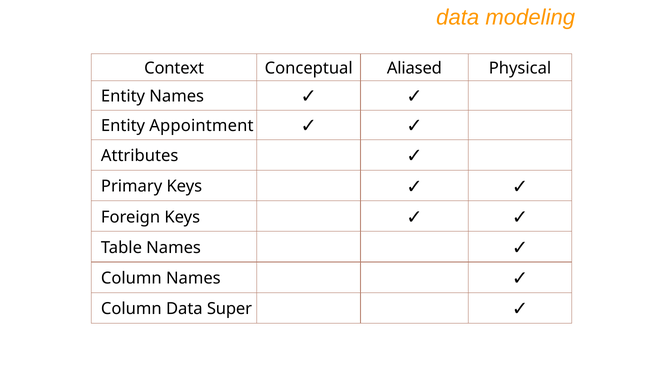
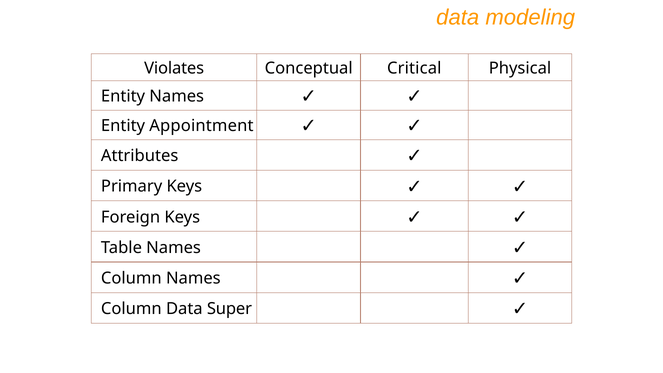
Context: Context -> Violates
Aliased: Aliased -> Critical
